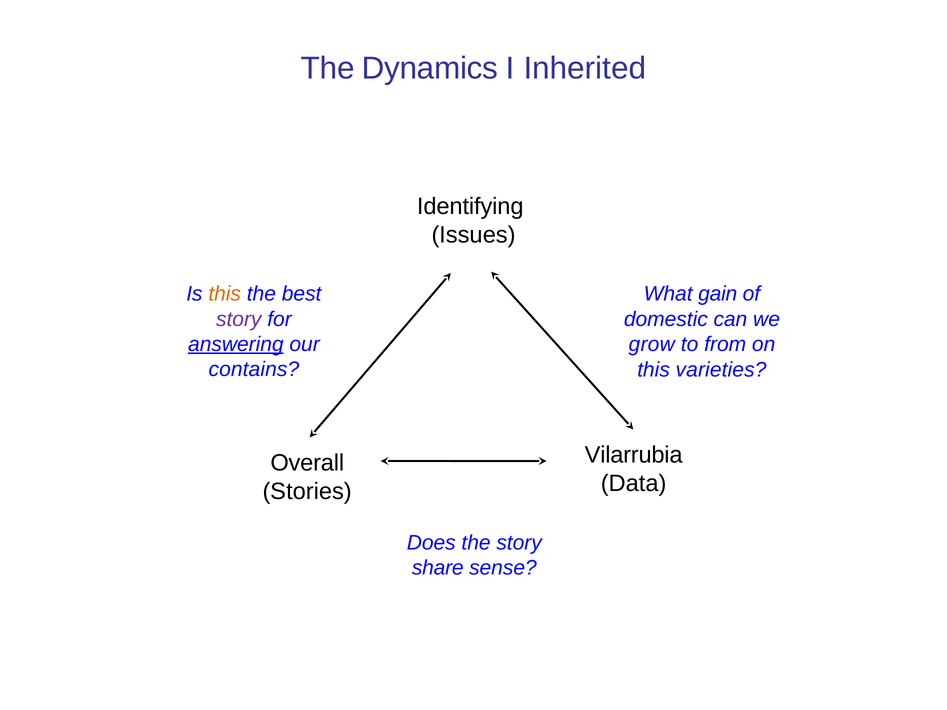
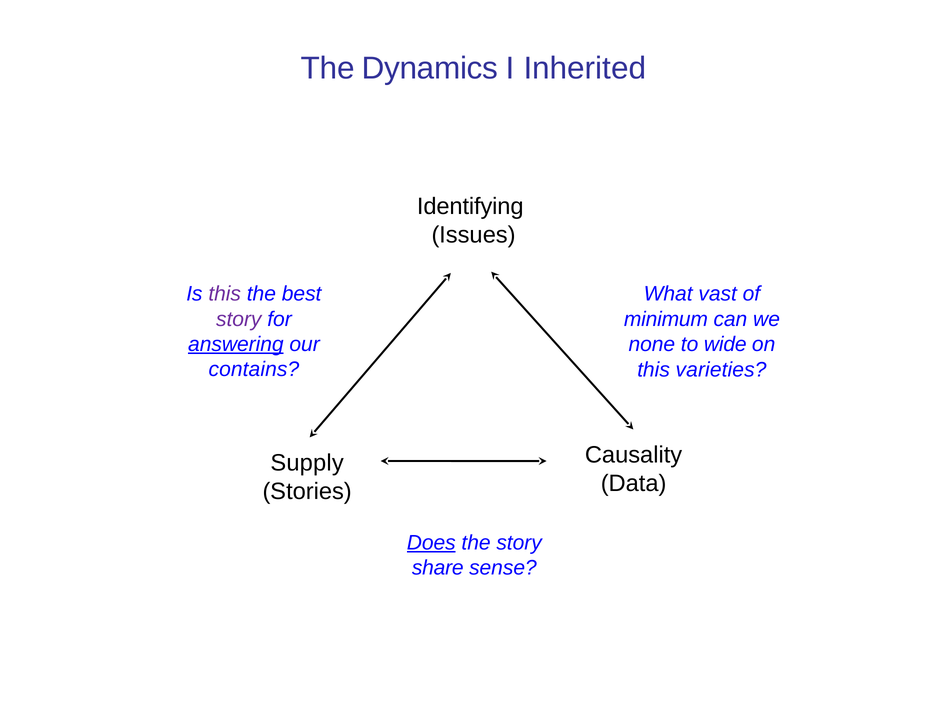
this at (225, 294) colour: orange -> purple
gain: gain -> vast
domestic: domestic -> minimum
grow: grow -> none
from: from -> wide
Vilarrubia: Vilarrubia -> Causality
Overall: Overall -> Supply
Does underline: none -> present
